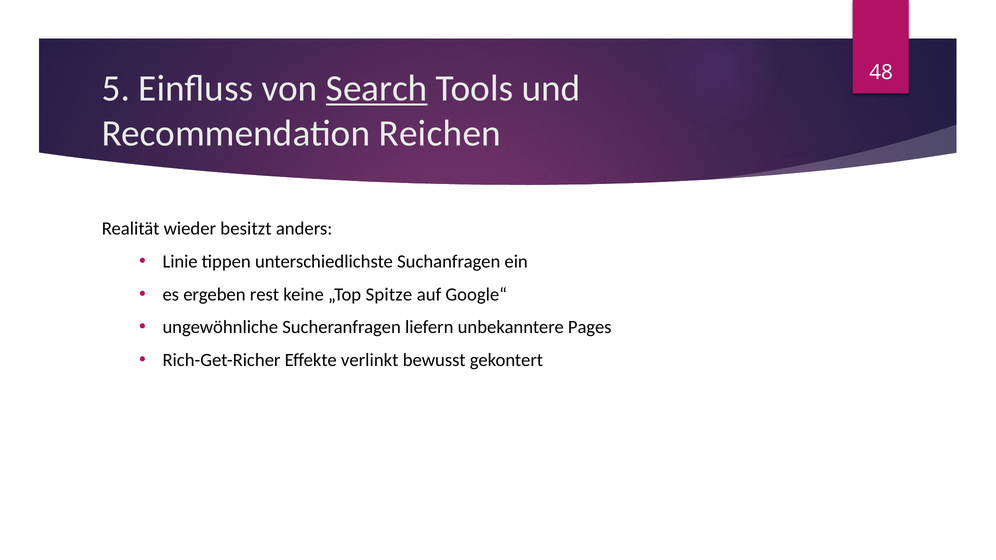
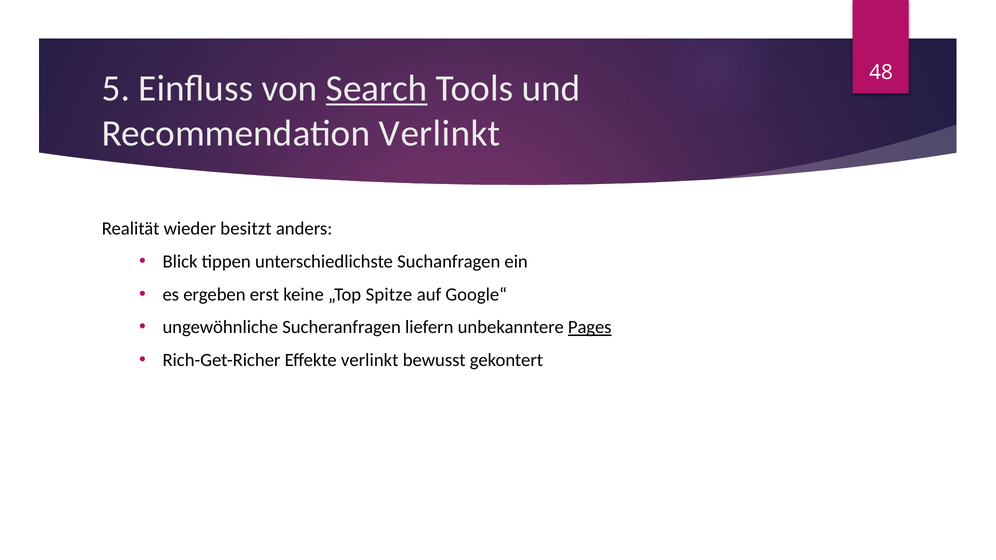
Recommendation Reichen: Reichen -> Verlinkt
Linie: Linie -> Blick
rest: rest -> erst
Pages underline: none -> present
